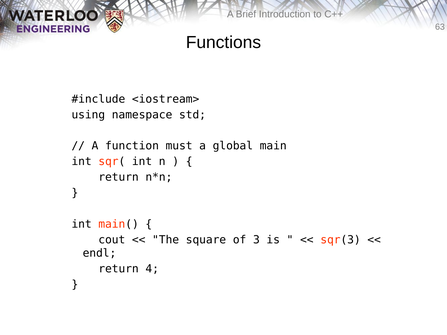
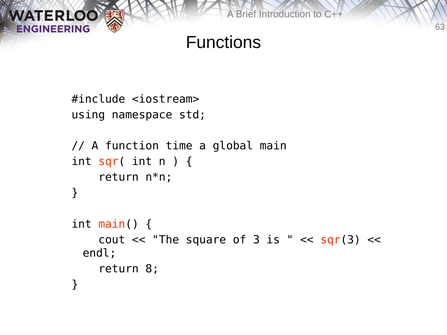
must: must -> time
4: 4 -> 8
